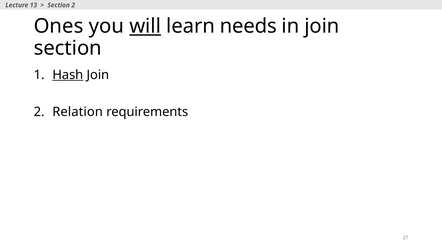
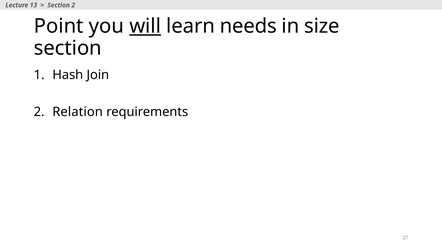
Ones: Ones -> Point
in join: join -> size
Hash underline: present -> none
